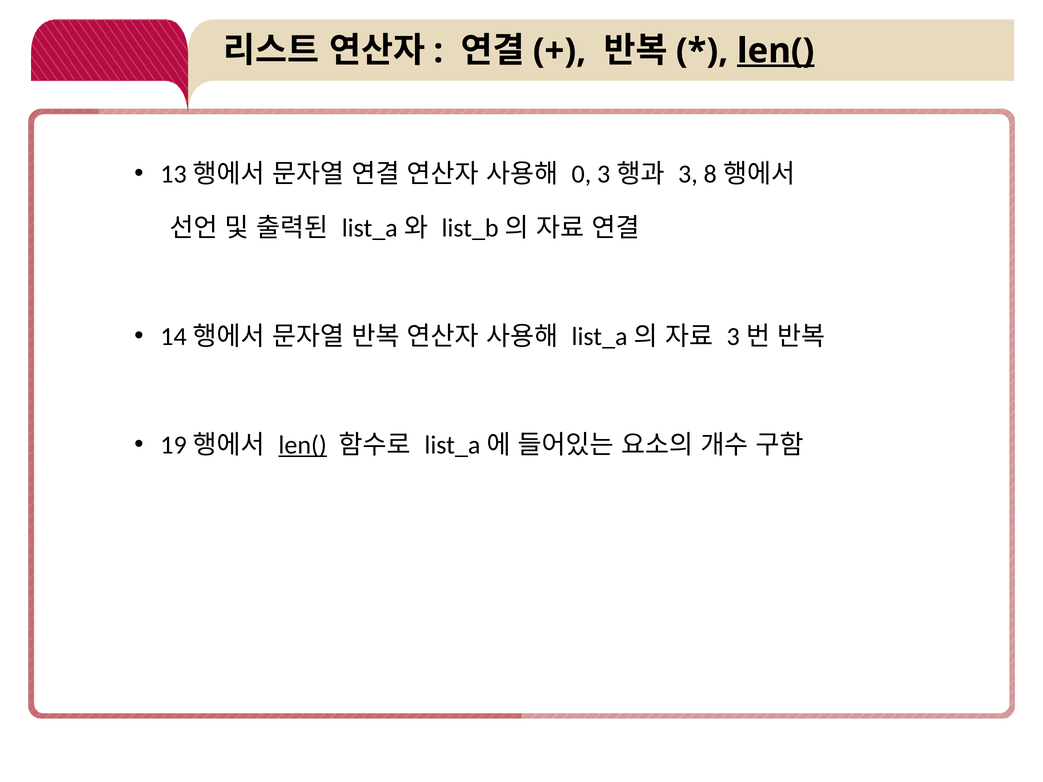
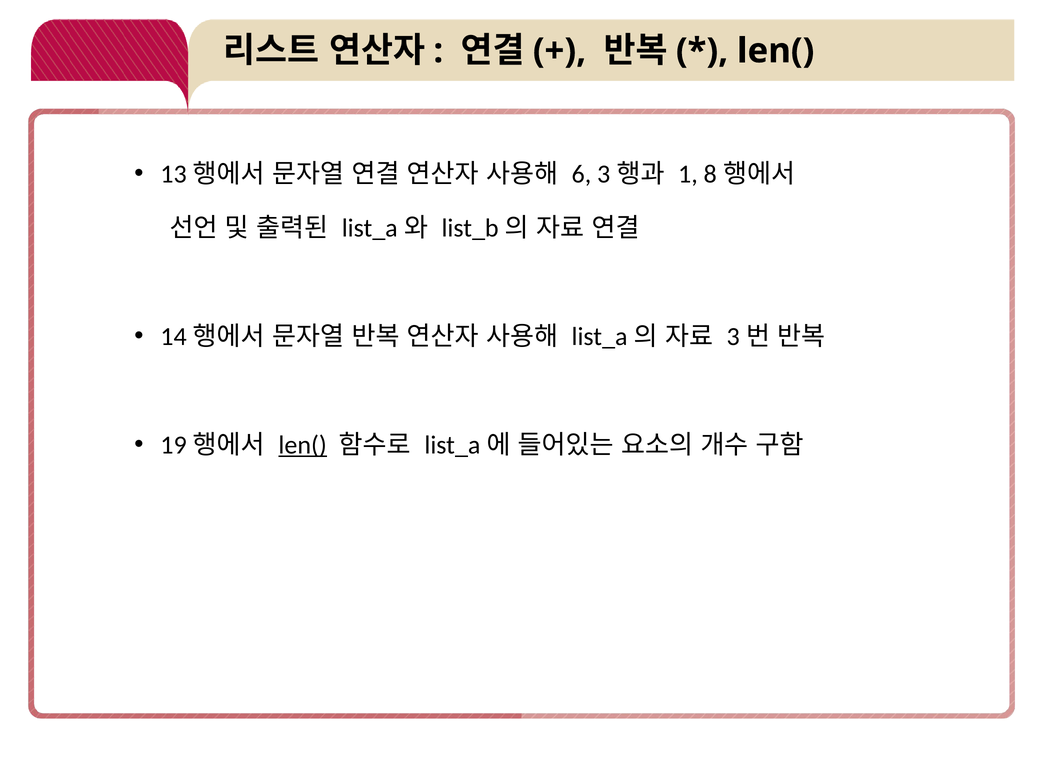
len( at (776, 51) underline: present -> none
0: 0 -> 6
3: 3 -> 1
